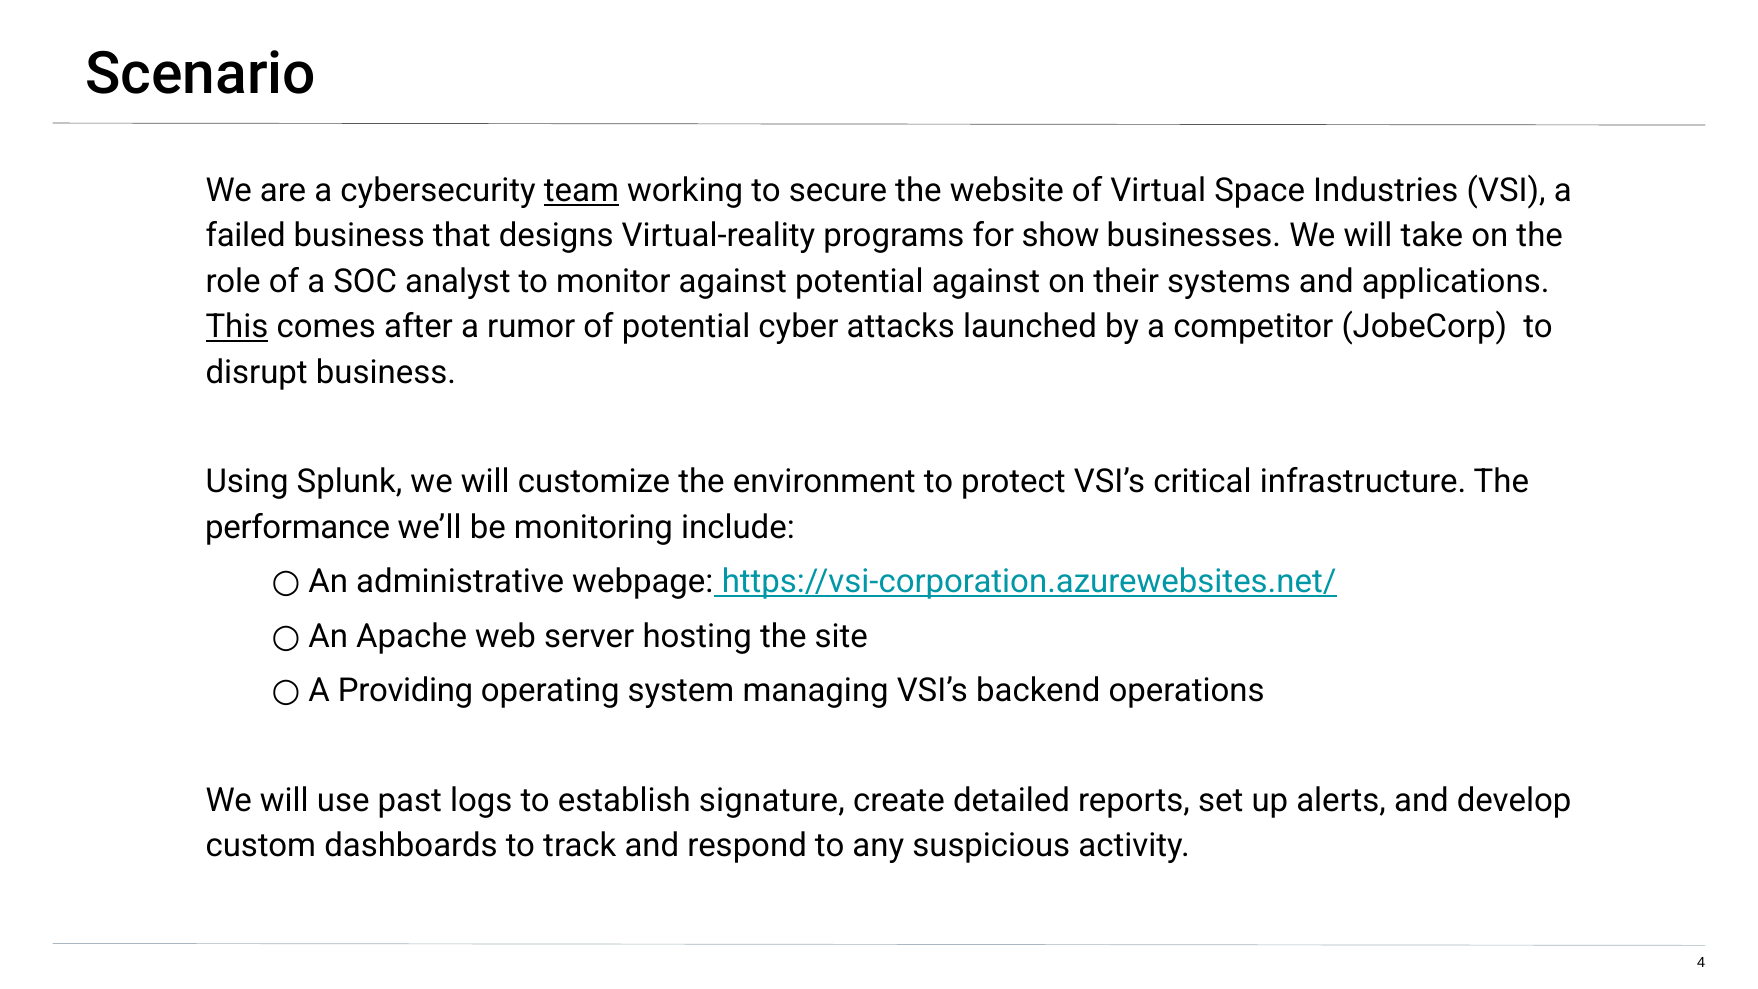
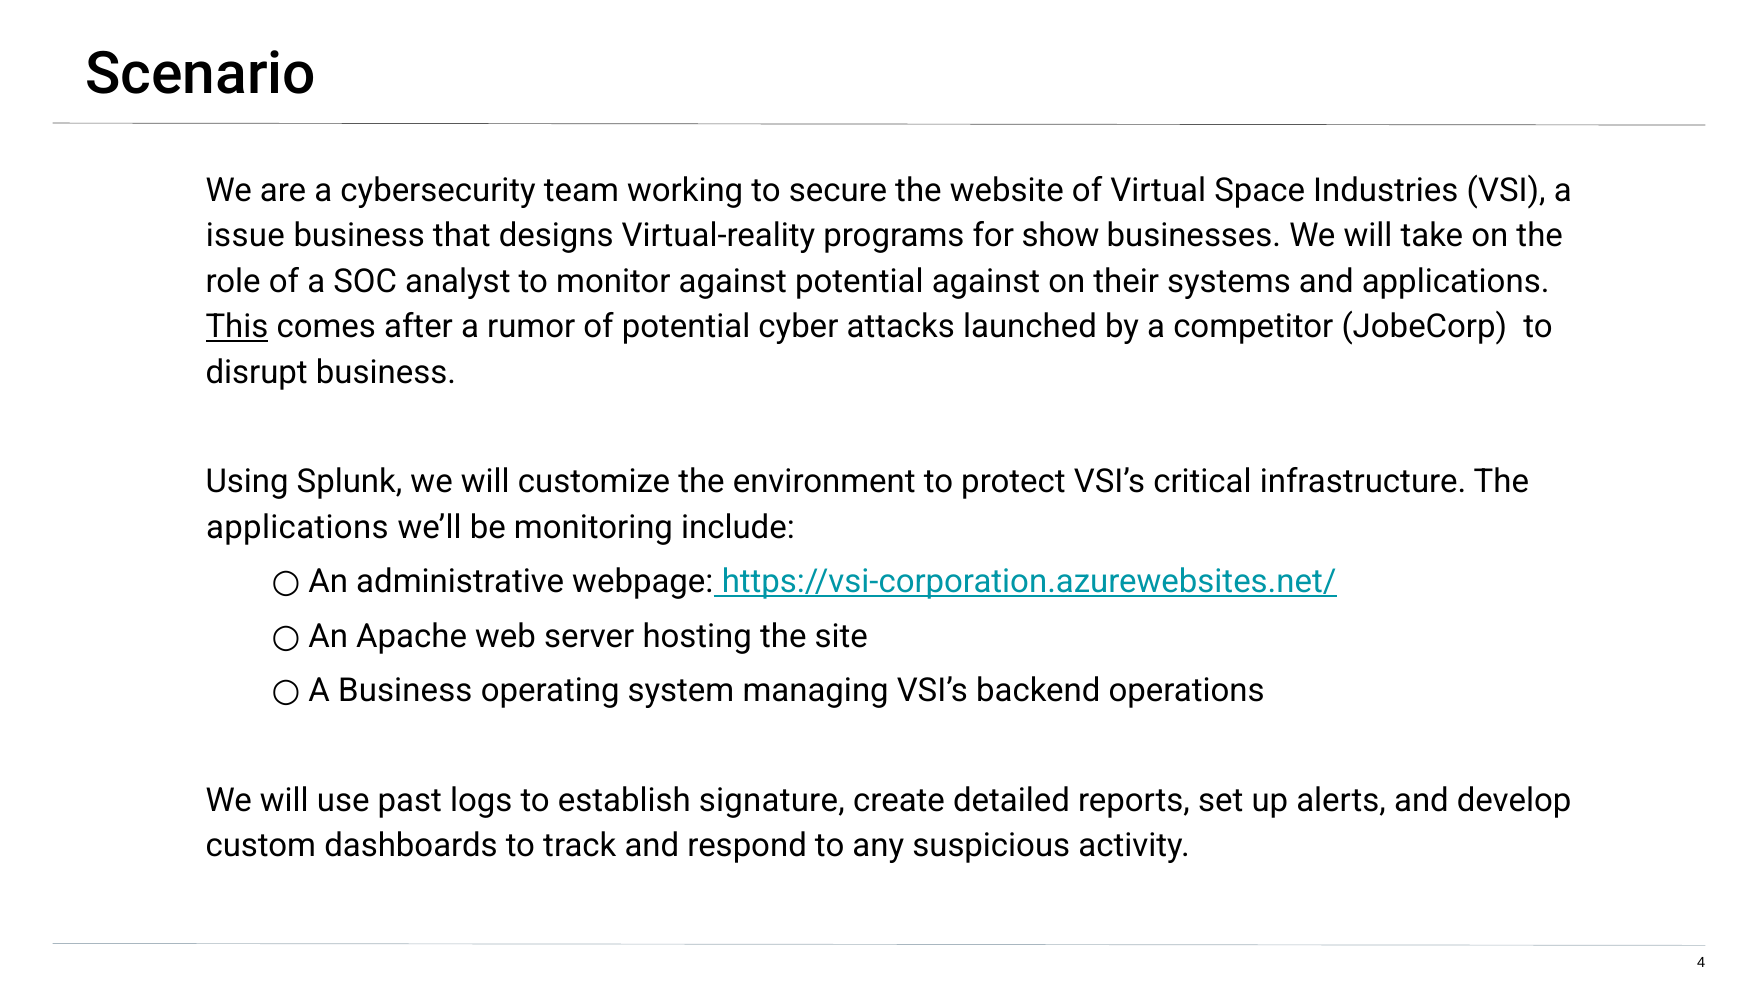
team underline: present -> none
failed: failed -> issue
performance at (298, 527): performance -> applications
Providing at (406, 691): Providing -> Business
